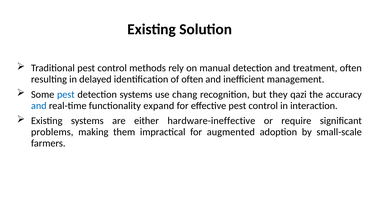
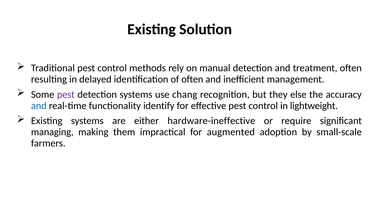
pest at (66, 94) colour: blue -> purple
qazi: qazi -> else
expand: expand -> identify
interaction: interaction -> lightweight
problems: problems -> managing
